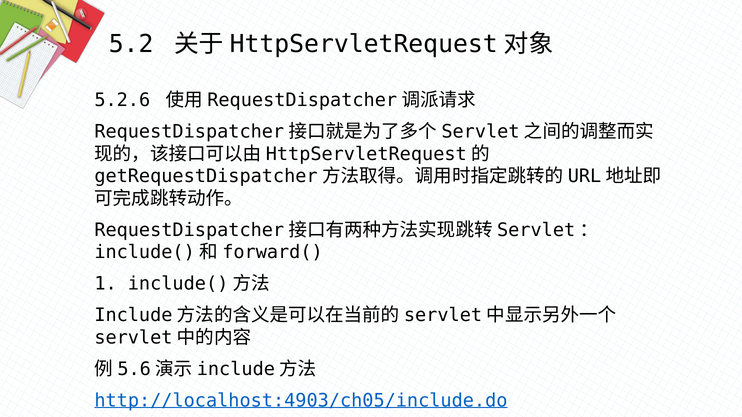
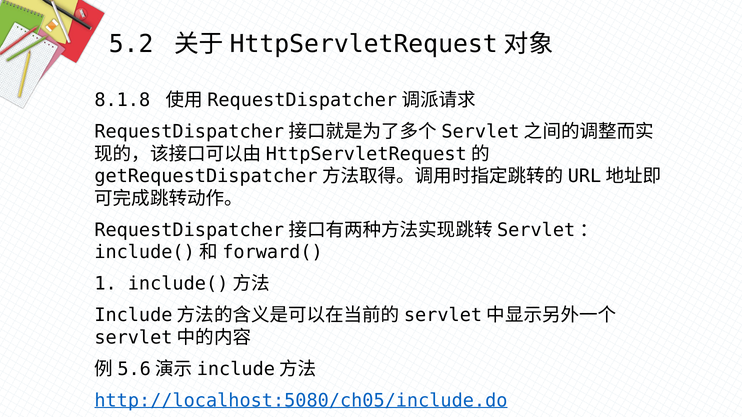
5.2.6: 5.2.6 -> 8.1.8
http://localhost:4903/ch05/include.do: http://localhost:4903/ch05/include.do -> http://localhost:5080/ch05/include.do
